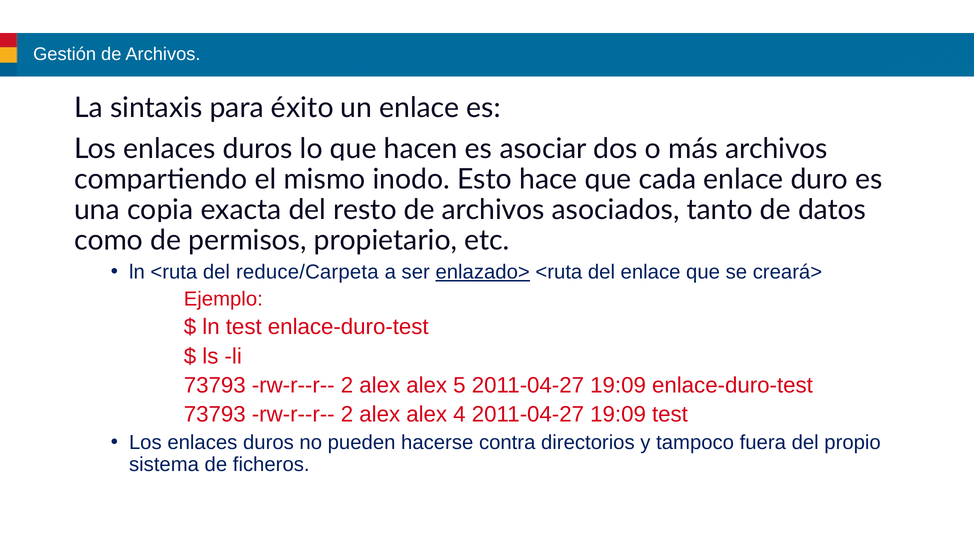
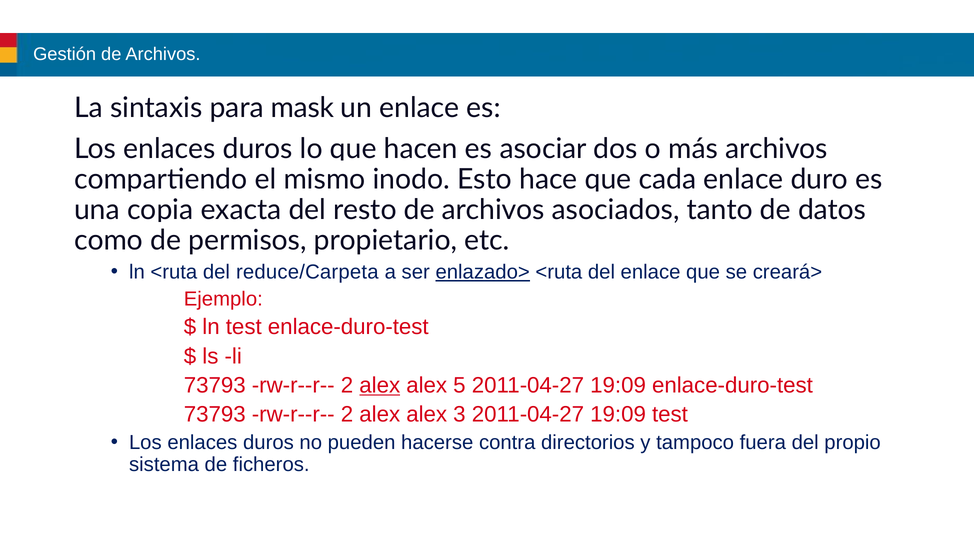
éxito: éxito -> mask
alex at (380, 385) underline: none -> present
4: 4 -> 3
